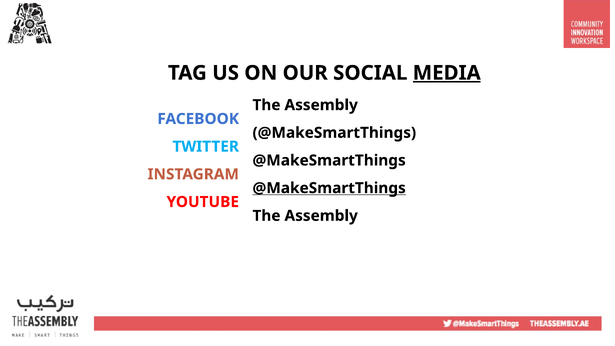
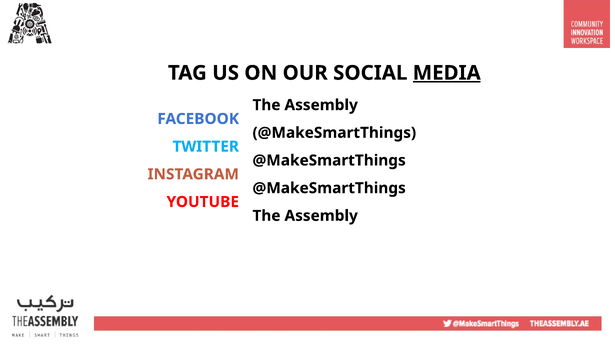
@MakeSmartThings at (329, 188) underline: present -> none
